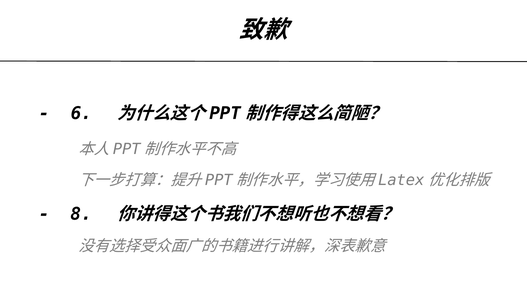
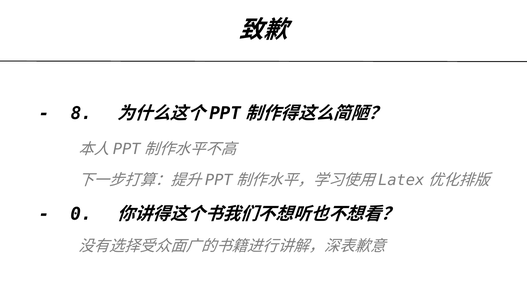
6: 6 -> 8
8: 8 -> 0
